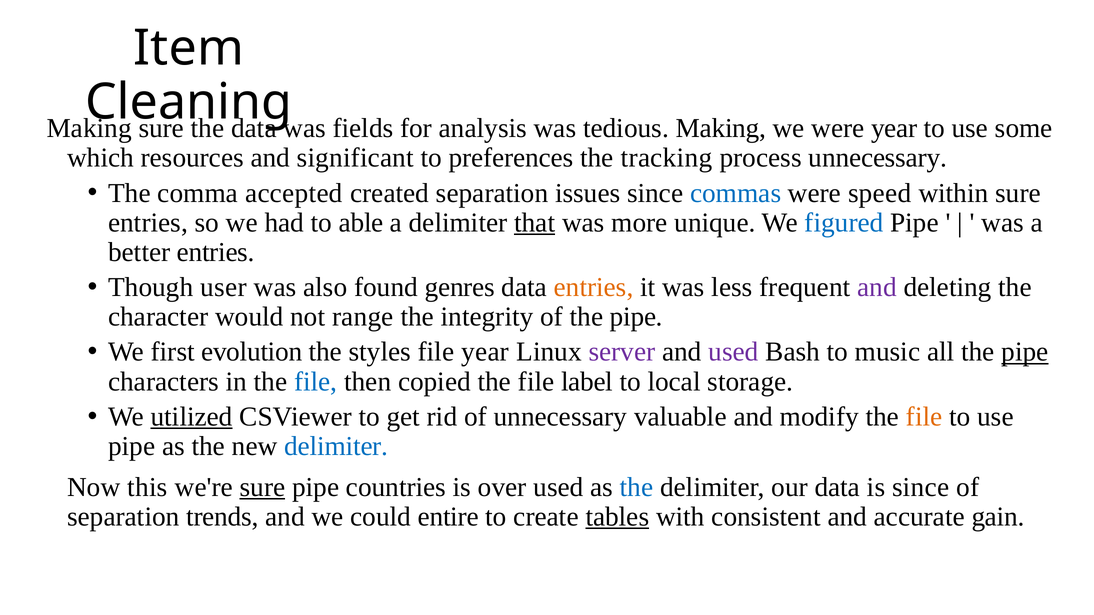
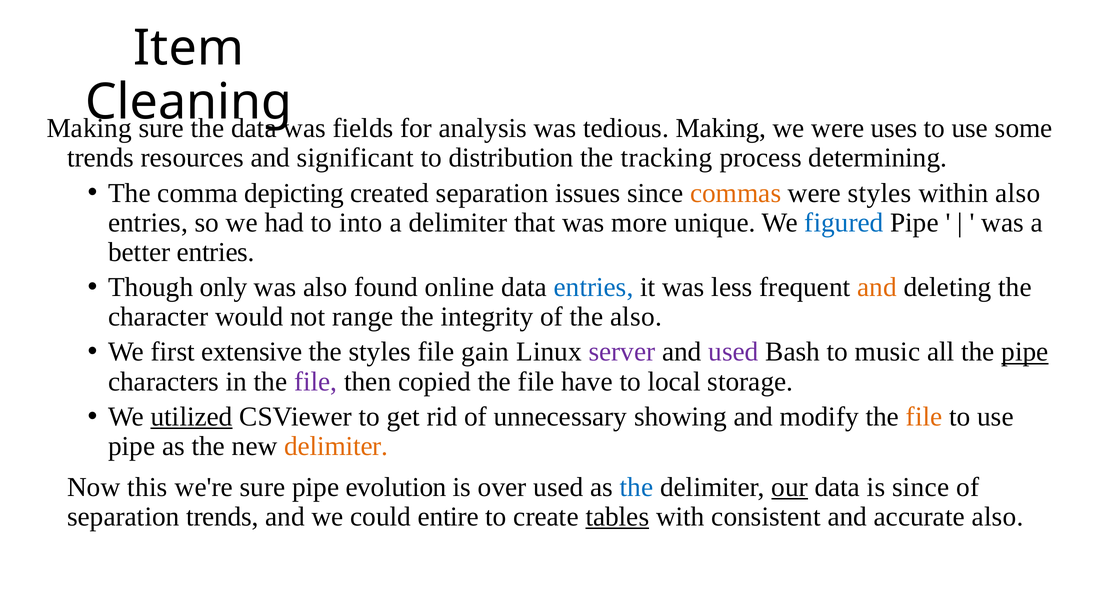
were year: year -> uses
which at (101, 158): which -> trends
preferences: preferences -> distribution
process unnecessary: unnecessary -> determining
accepted: accepted -> depicting
commas colour: blue -> orange
were speed: speed -> styles
within sure: sure -> also
able: able -> into
that underline: present -> none
user: user -> only
genres: genres -> online
entries at (594, 287) colour: orange -> blue
and at (877, 287) colour: purple -> orange
of the pipe: pipe -> also
evolution: evolution -> extensive
file year: year -> gain
file at (316, 382) colour: blue -> purple
label: label -> have
valuable: valuable -> showing
delimiter at (336, 446) colour: blue -> orange
sure at (263, 487) underline: present -> none
countries: countries -> evolution
our underline: none -> present
accurate gain: gain -> also
